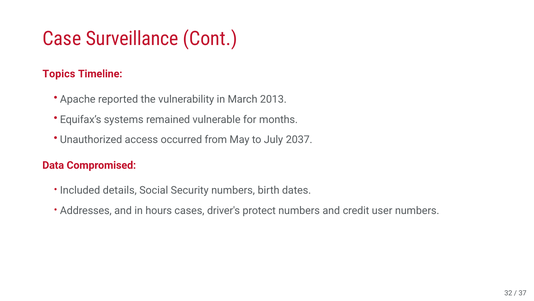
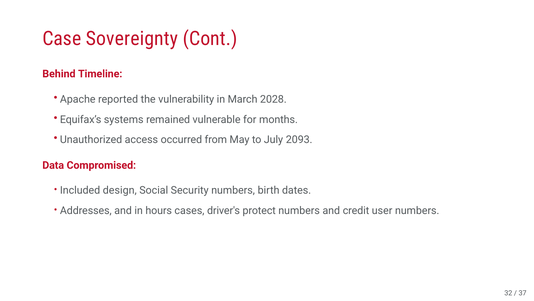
Surveillance: Surveillance -> Sovereignty
Topics: Topics -> Behind
2013: 2013 -> 2028
2037: 2037 -> 2093
details: details -> design
